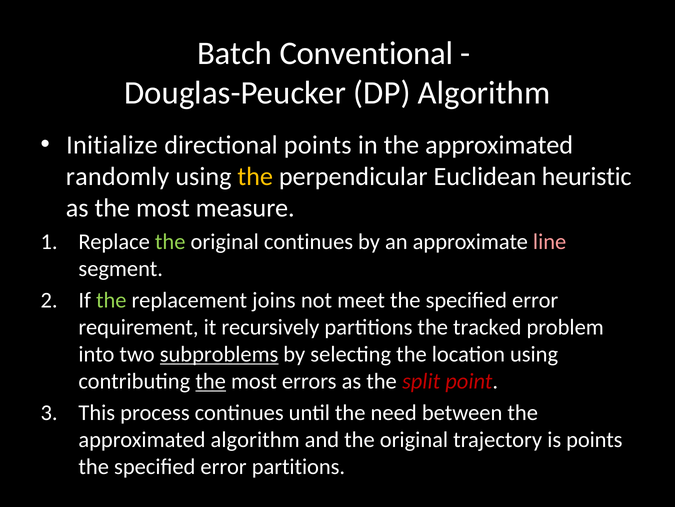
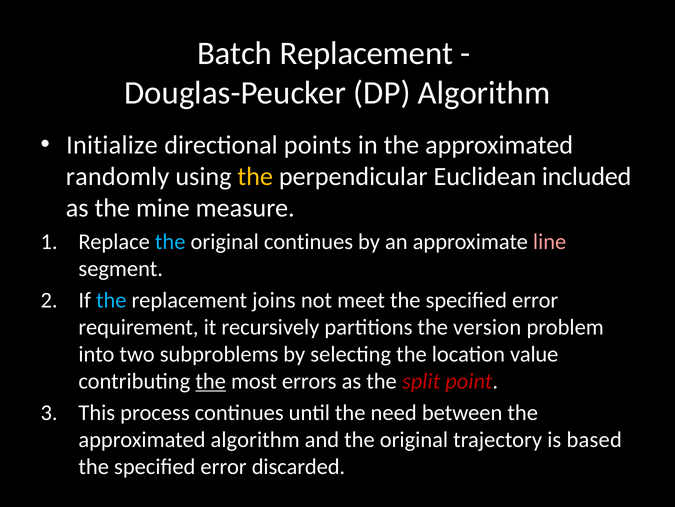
Batch Conventional: Conventional -> Replacement
heuristic: heuristic -> included
as the most: most -> mine
the at (170, 241) colour: light green -> light blue
the at (111, 300) colour: light green -> light blue
tracked: tracked -> version
subproblems underline: present -> none
location using: using -> value
is points: points -> based
error partitions: partitions -> discarded
